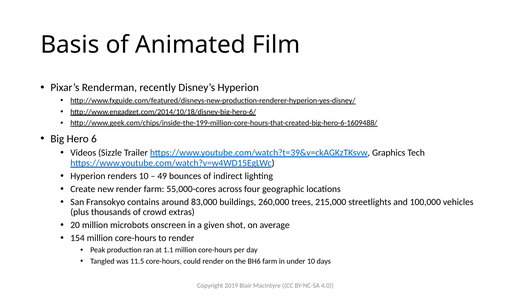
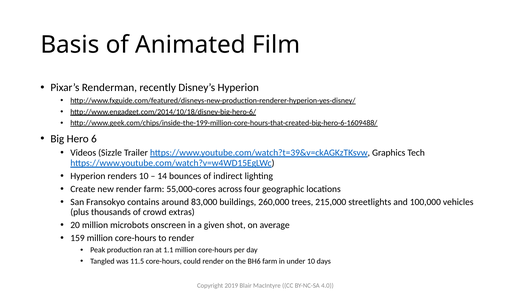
49: 49 -> 14
154: 154 -> 159
